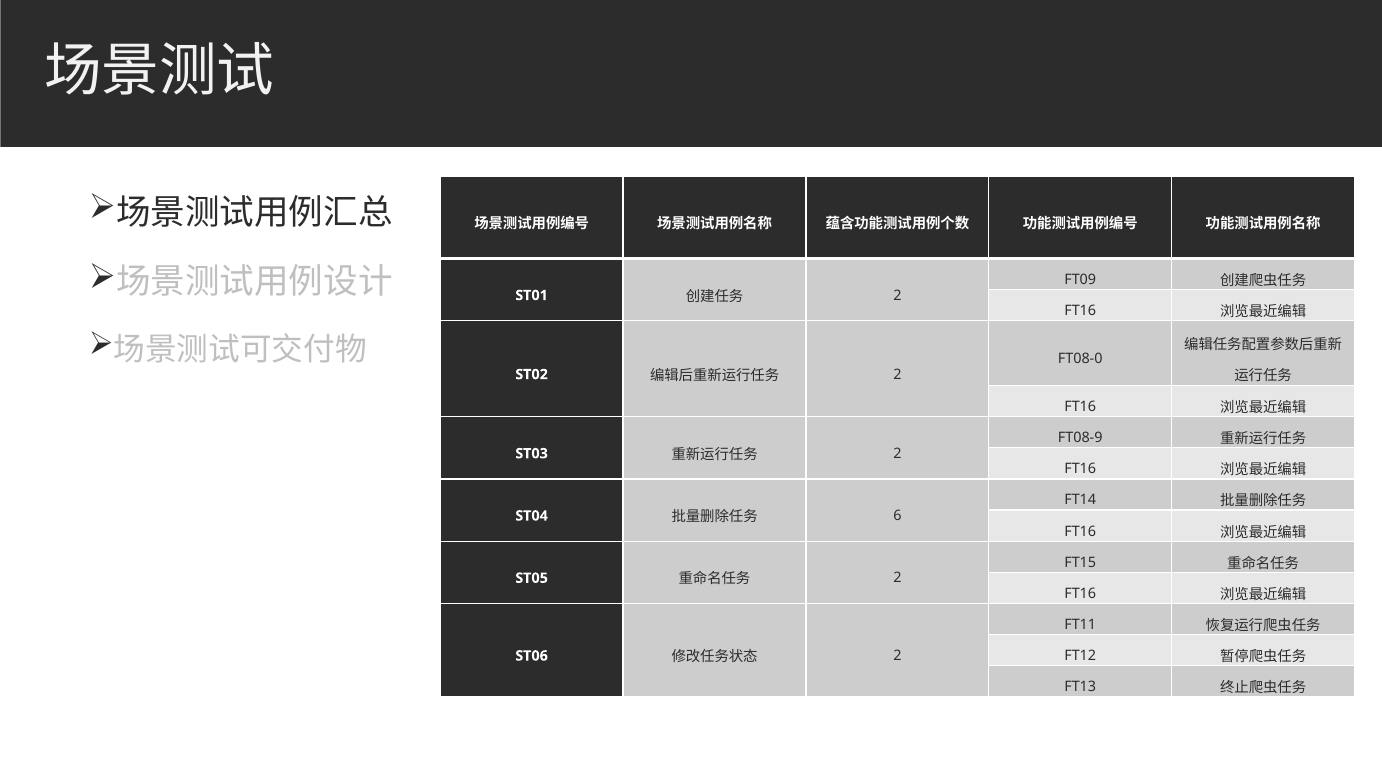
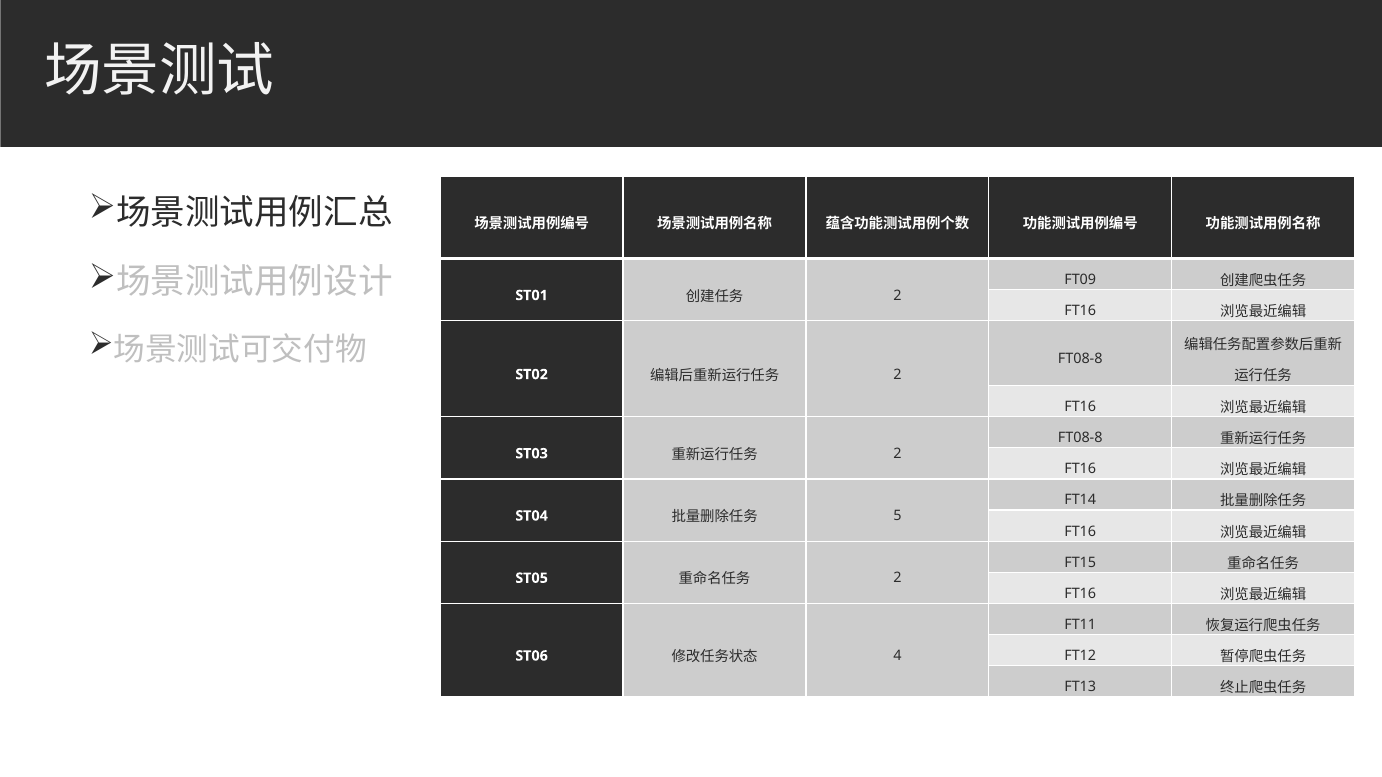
FT08-0 at (1080, 359): FT08-0 -> FT08-8
FT08-9 at (1080, 438): FT08-9 -> FT08-8
6: 6 -> 5
2 at (897, 656): 2 -> 4
